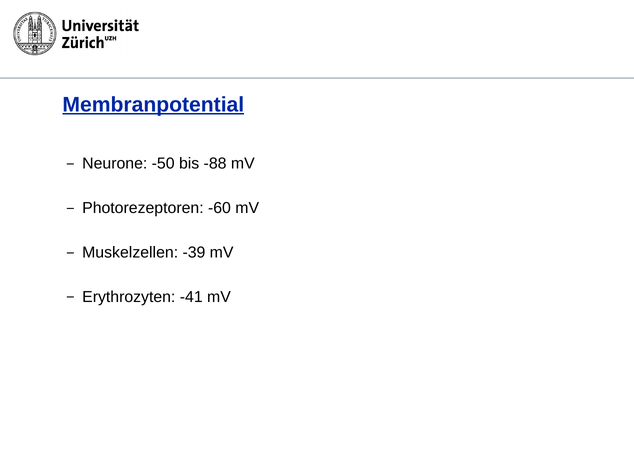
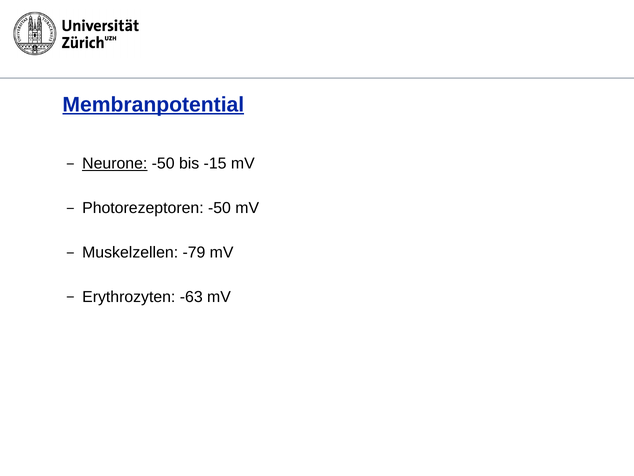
Neurone underline: none -> present
-88: -88 -> -15
Photorezeptoren -60: -60 -> -50
-39: -39 -> -79
-41: -41 -> -63
